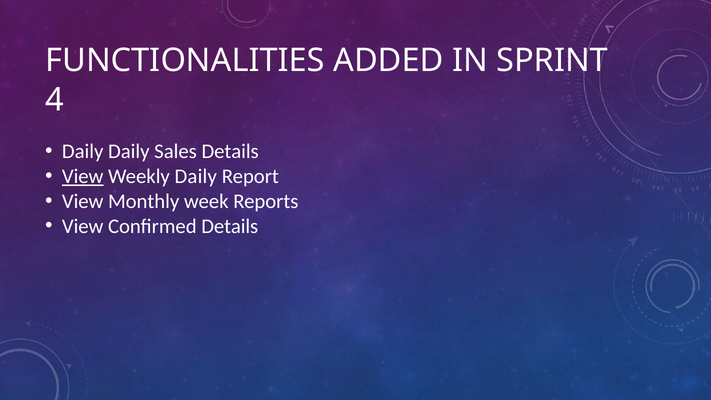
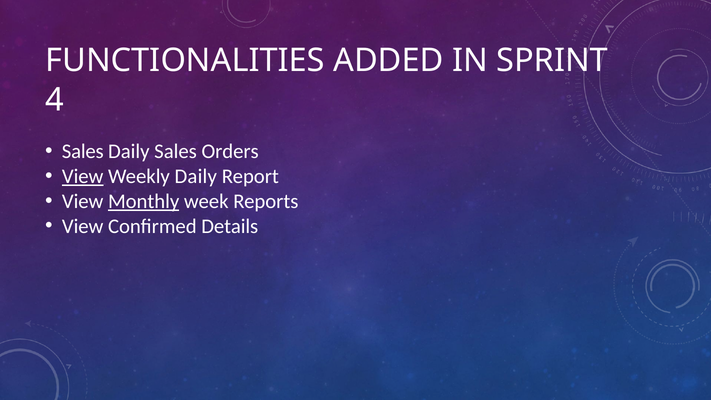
Daily at (83, 152): Daily -> Sales
Sales Details: Details -> Orders
Monthly underline: none -> present
